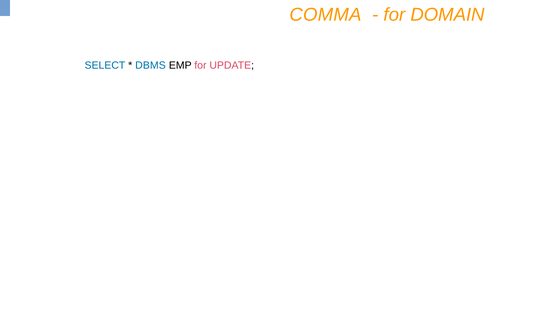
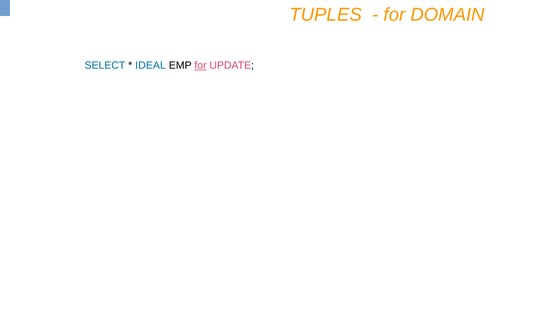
COMMA: COMMA -> TUPLES
DBMS: DBMS -> IDEAL
for at (200, 66) underline: none -> present
